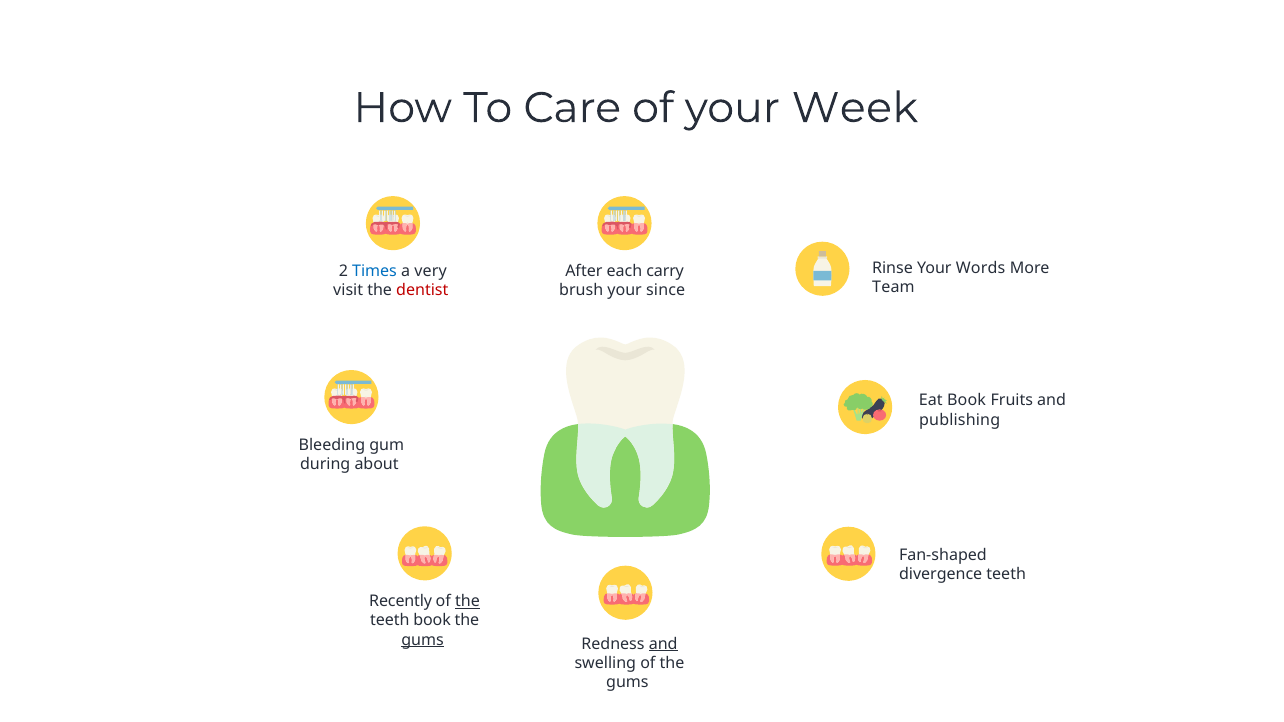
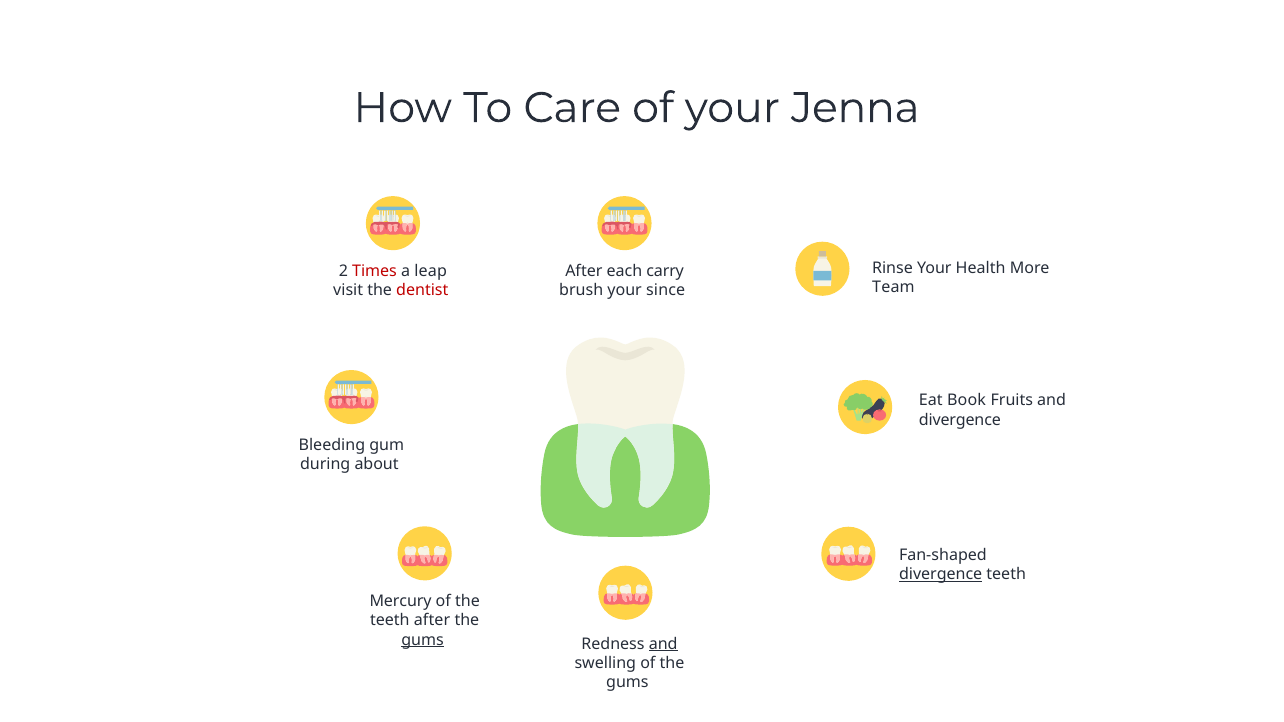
Week: Week -> Jenna
Words: Words -> Health
Times colour: blue -> red
very: very -> leap
publishing at (960, 420): publishing -> divergence
divergence at (941, 574) underline: none -> present
Recently: Recently -> Mercury
the at (467, 602) underline: present -> none
teeth book: book -> after
